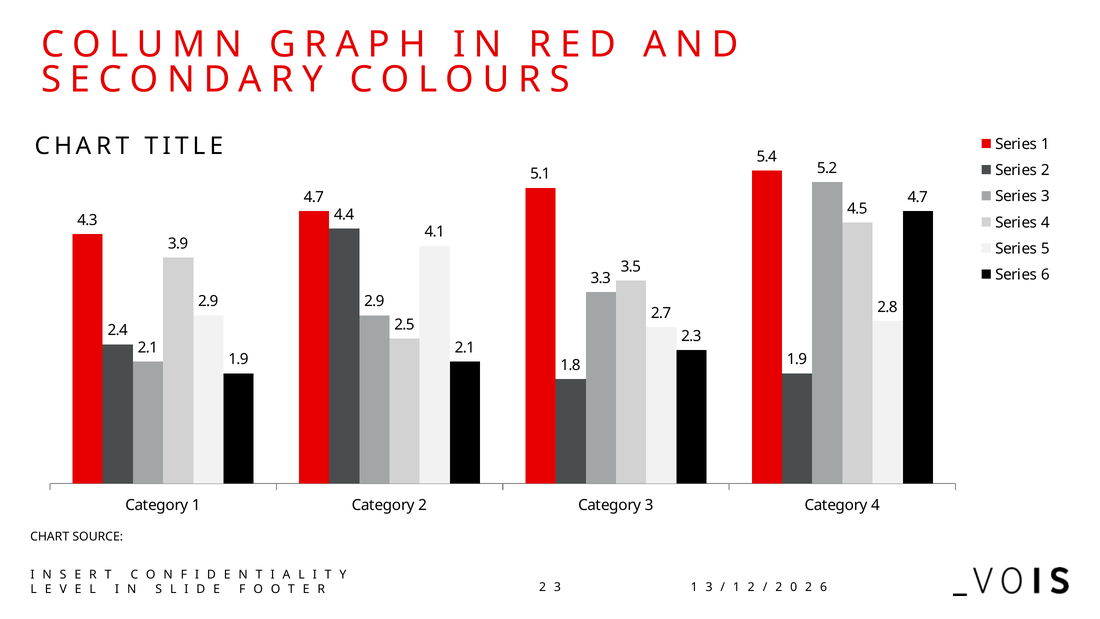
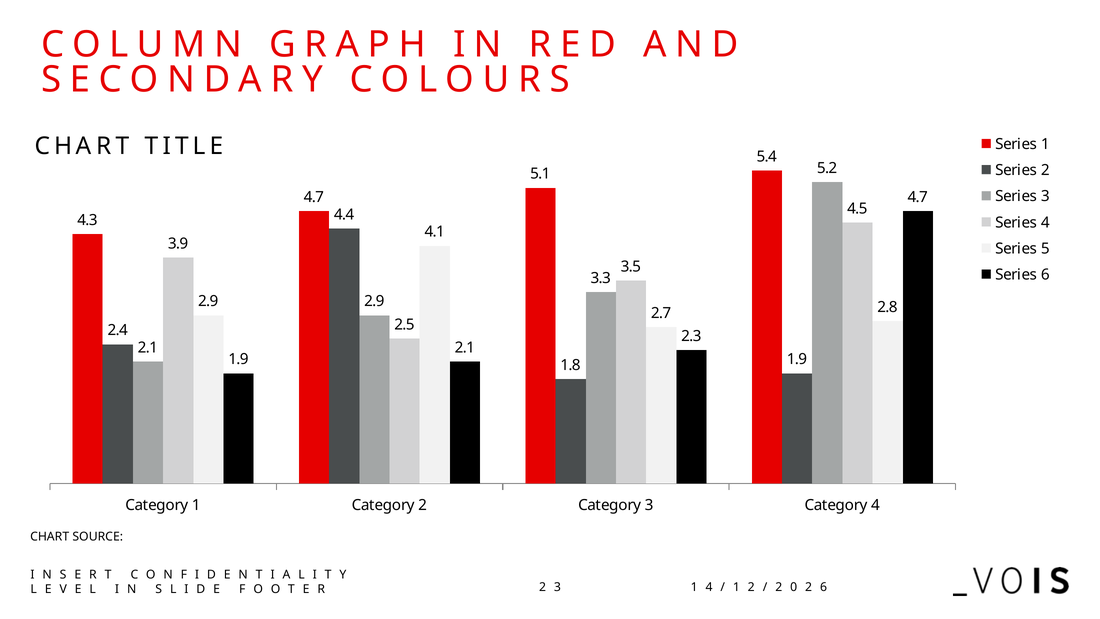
1 3: 3 -> 4
